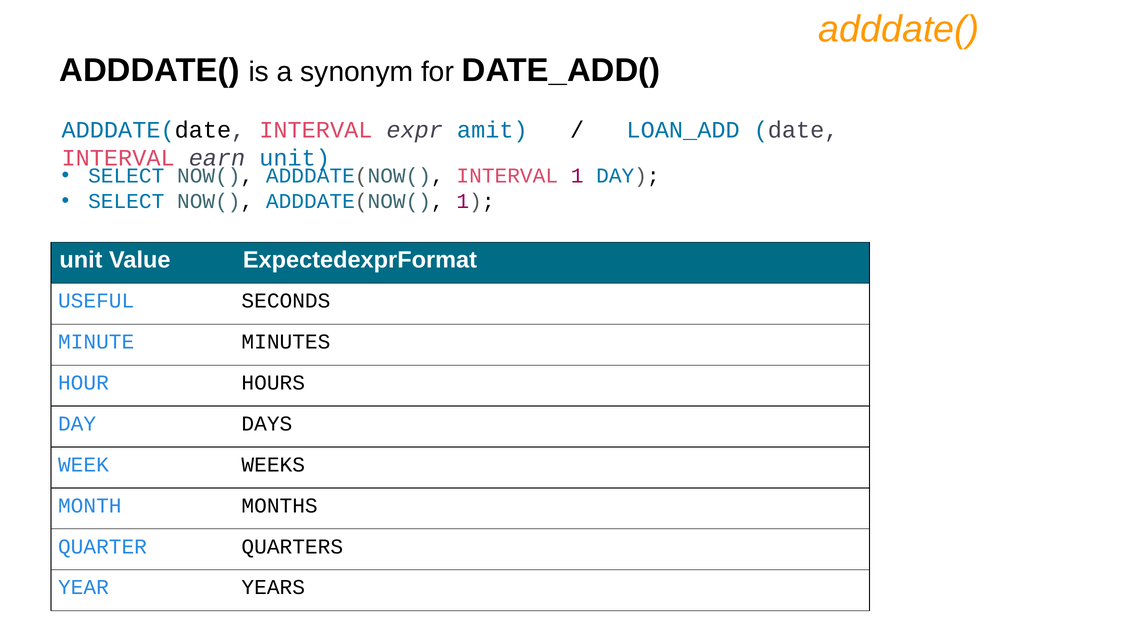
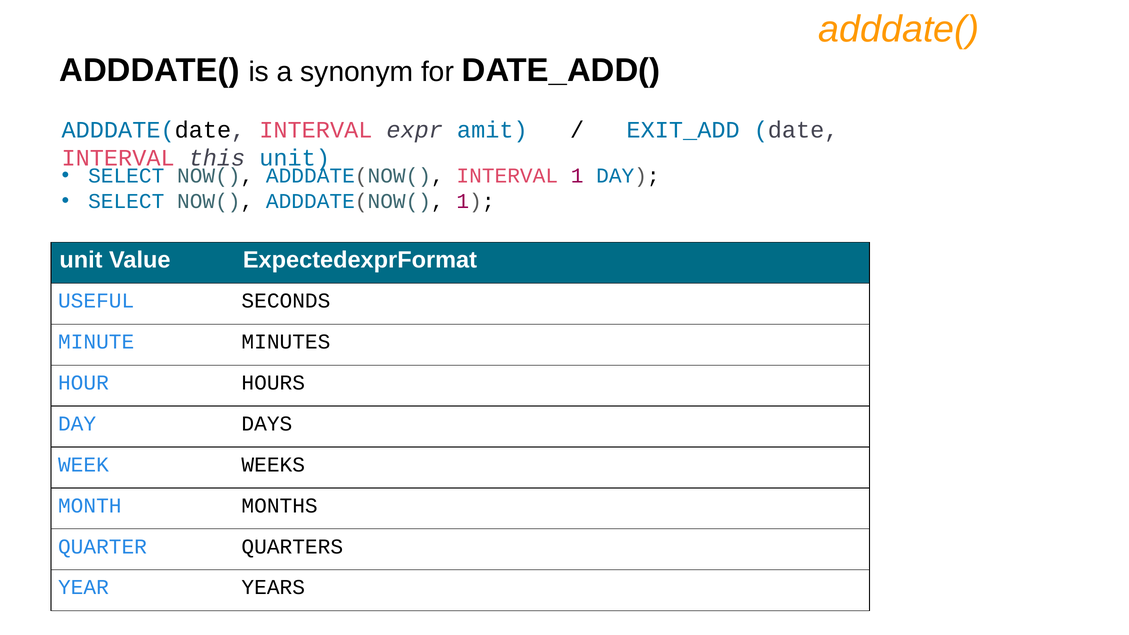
LOAN_ADD: LOAN_ADD -> EXIT_ADD
earn: earn -> this
